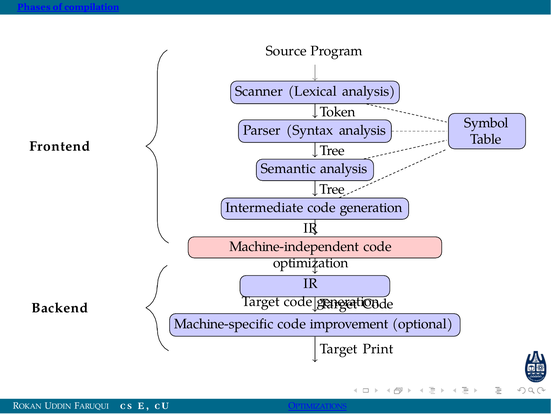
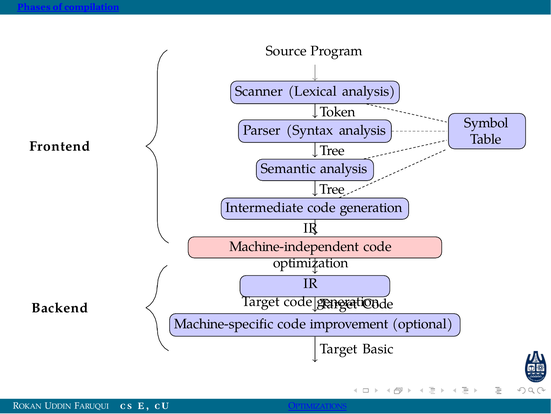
Print: Print -> Basic
